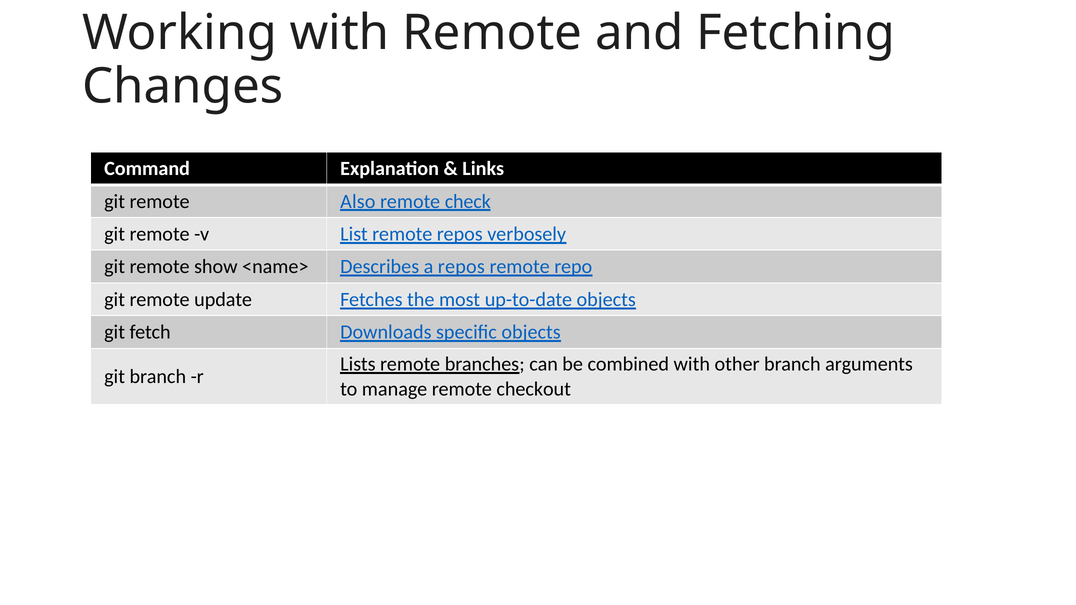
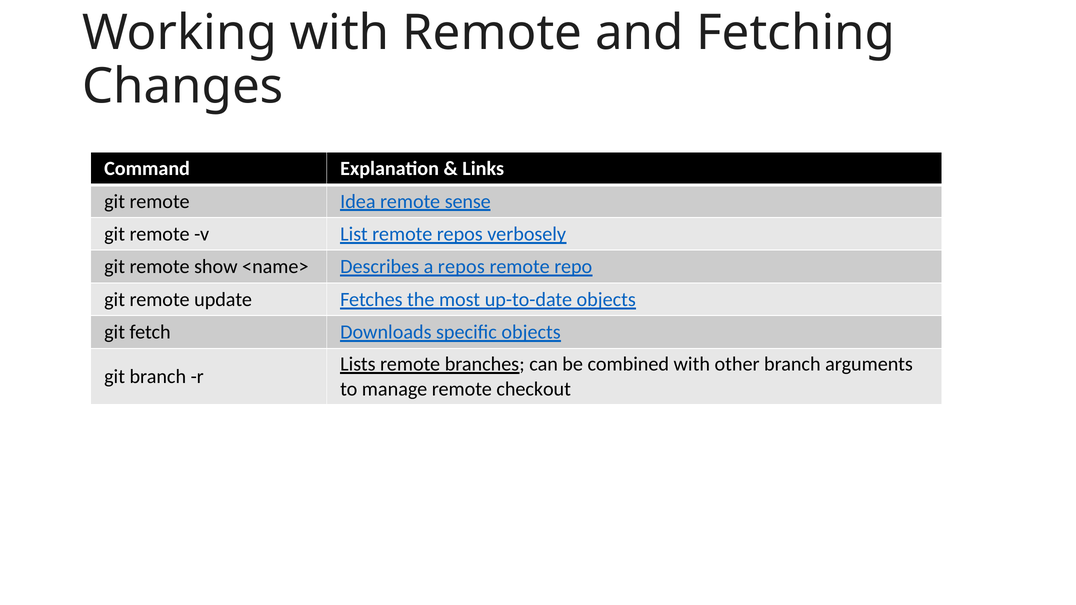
Also: Also -> Idea
check: check -> sense
